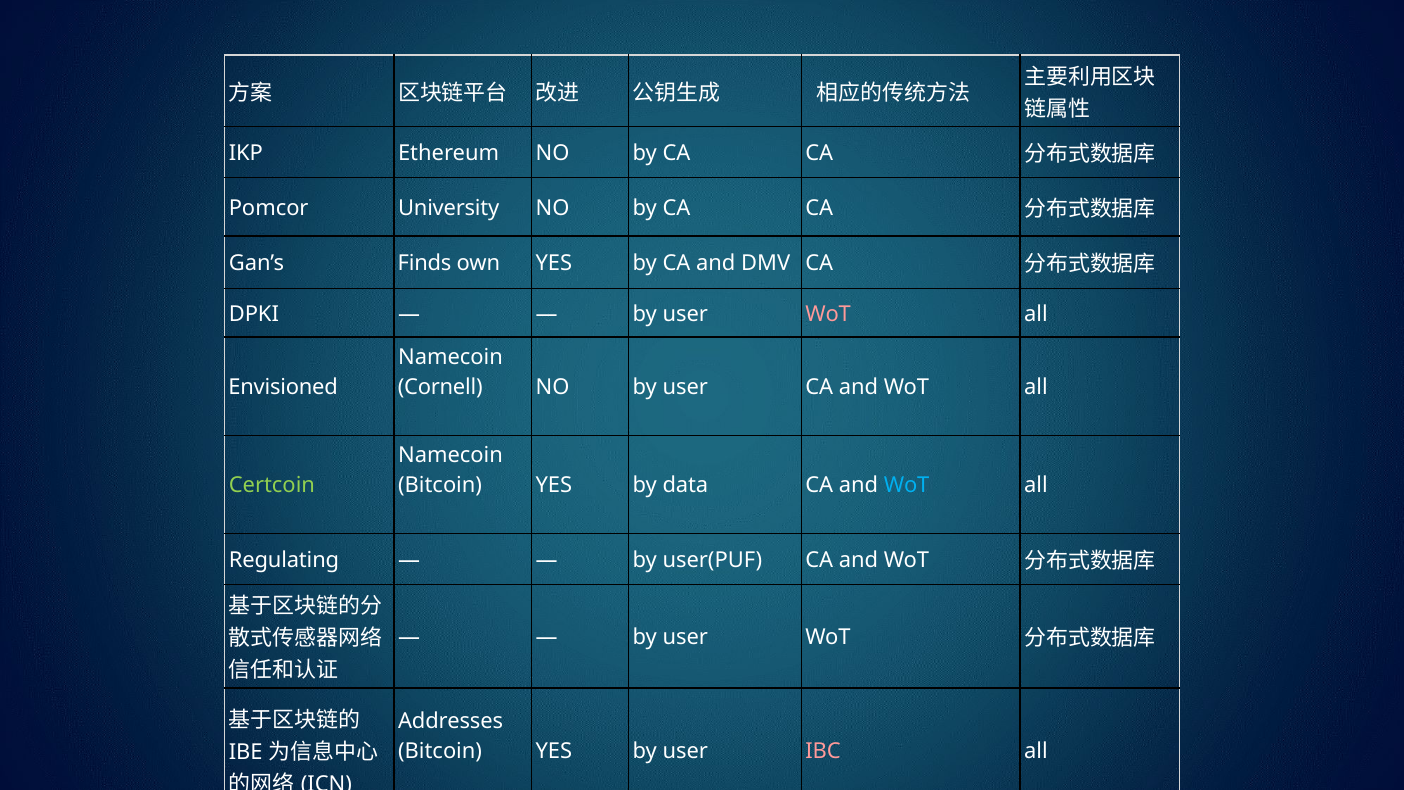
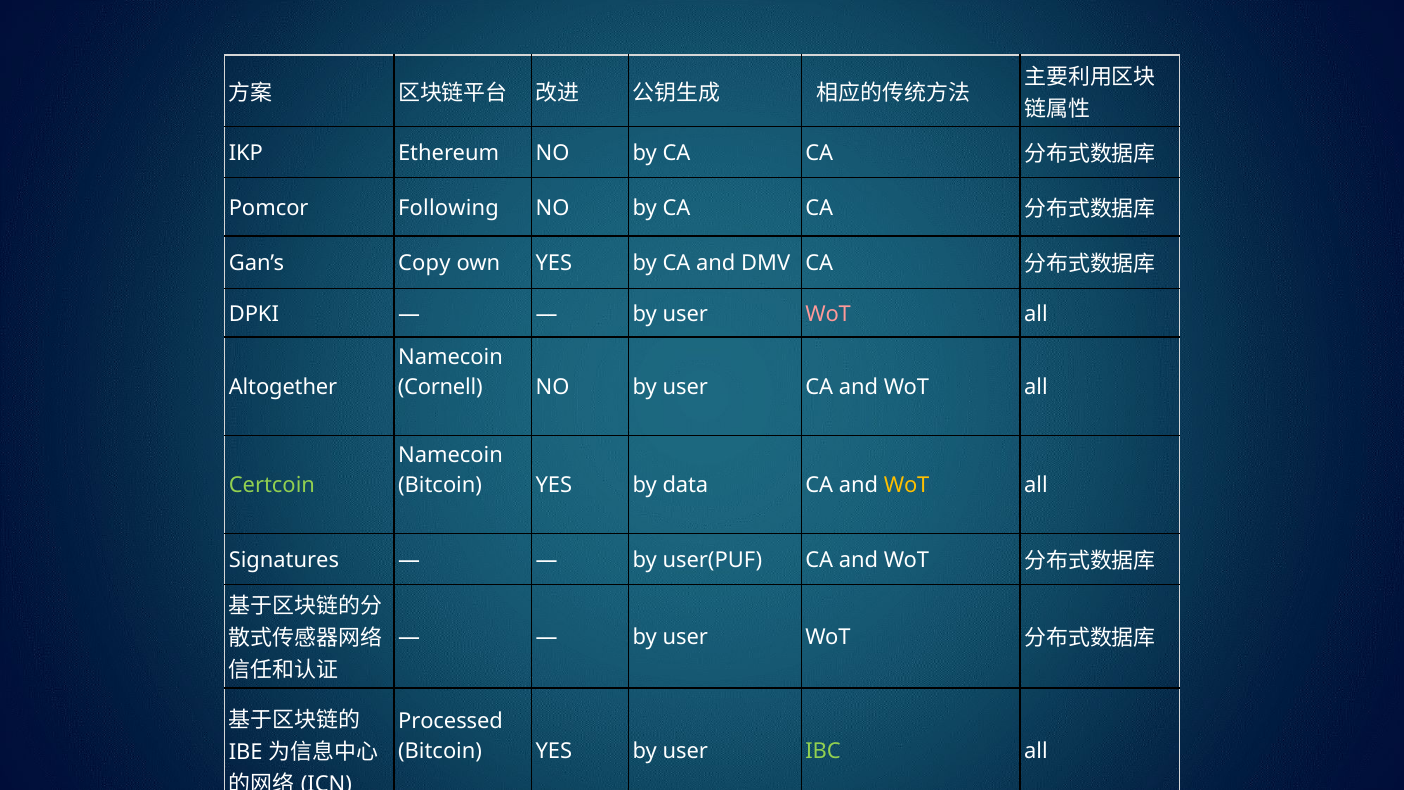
University: University -> Following
Finds: Finds -> Copy
Envisioned: Envisioned -> Altogether
WoT at (907, 486) colour: light blue -> yellow
Regulating: Regulating -> Signatures
Addresses: Addresses -> Processed
IBC colour: pink -> light green
